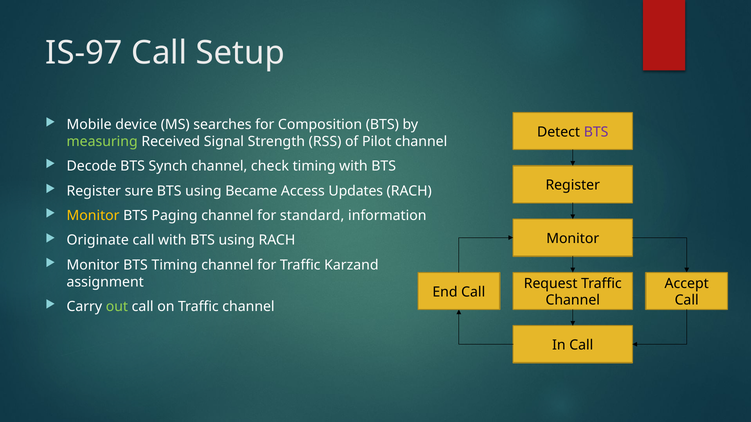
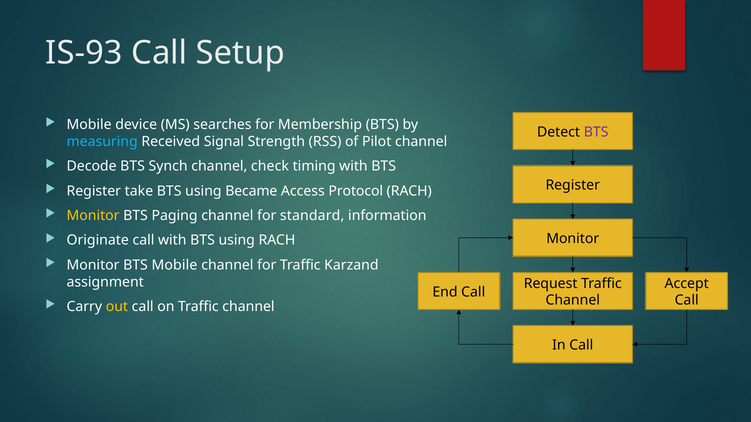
IS-97: IS-97 -> IS-93
Composition: Composition -> Membership
measuring colour: light green -> light blue
sure: sure -> take
Updates: Updates -> Protocol
BTS Timing: Timing -> Mobile
out colour: light green -> yellow
